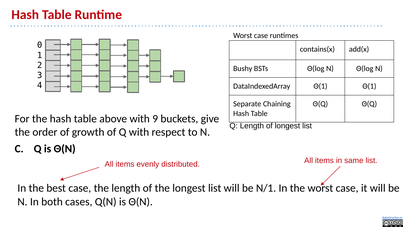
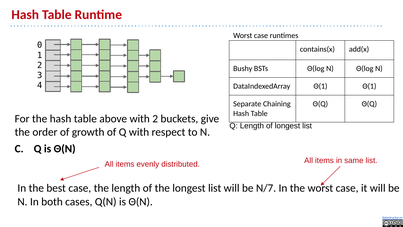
with 9: 9 -> 2
N/1: N/1 -> N/7
